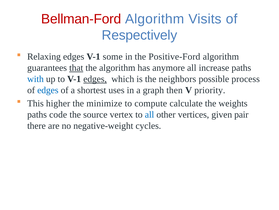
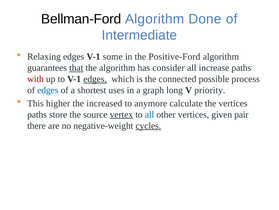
Bellman-Ford colour: red -> black
Visits: Visits -> Done
Respectively: Respectively -> Intermediate
anymore: anymore -> consider
with colour: blue -> red
neighbors: neighbors -> connected
then: then -> long
minimize: minimize -> increased
compute: compute -> anymore
the weights: weights -> vertices
code: code -> store
vertex underline: none -> present
cycles underline: none -> present
